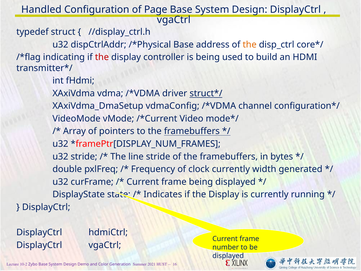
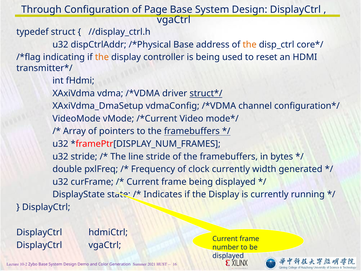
Handled: Handled -> Through
the at (102, 57) colour: red -> orange
build: build -> reset
